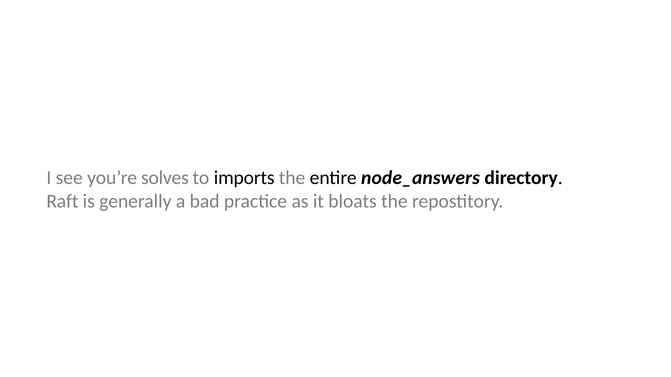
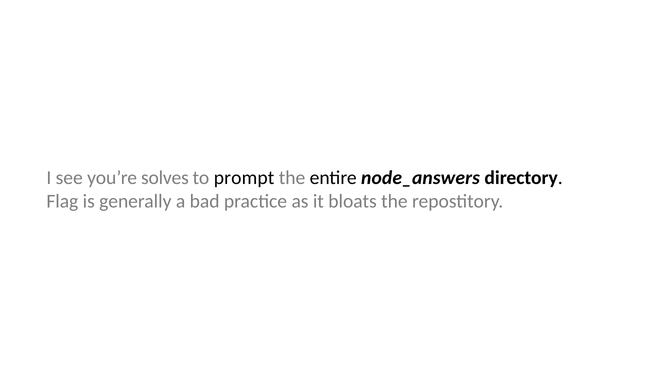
imports: imports -> prompt
Raft: Raft -> Flag
